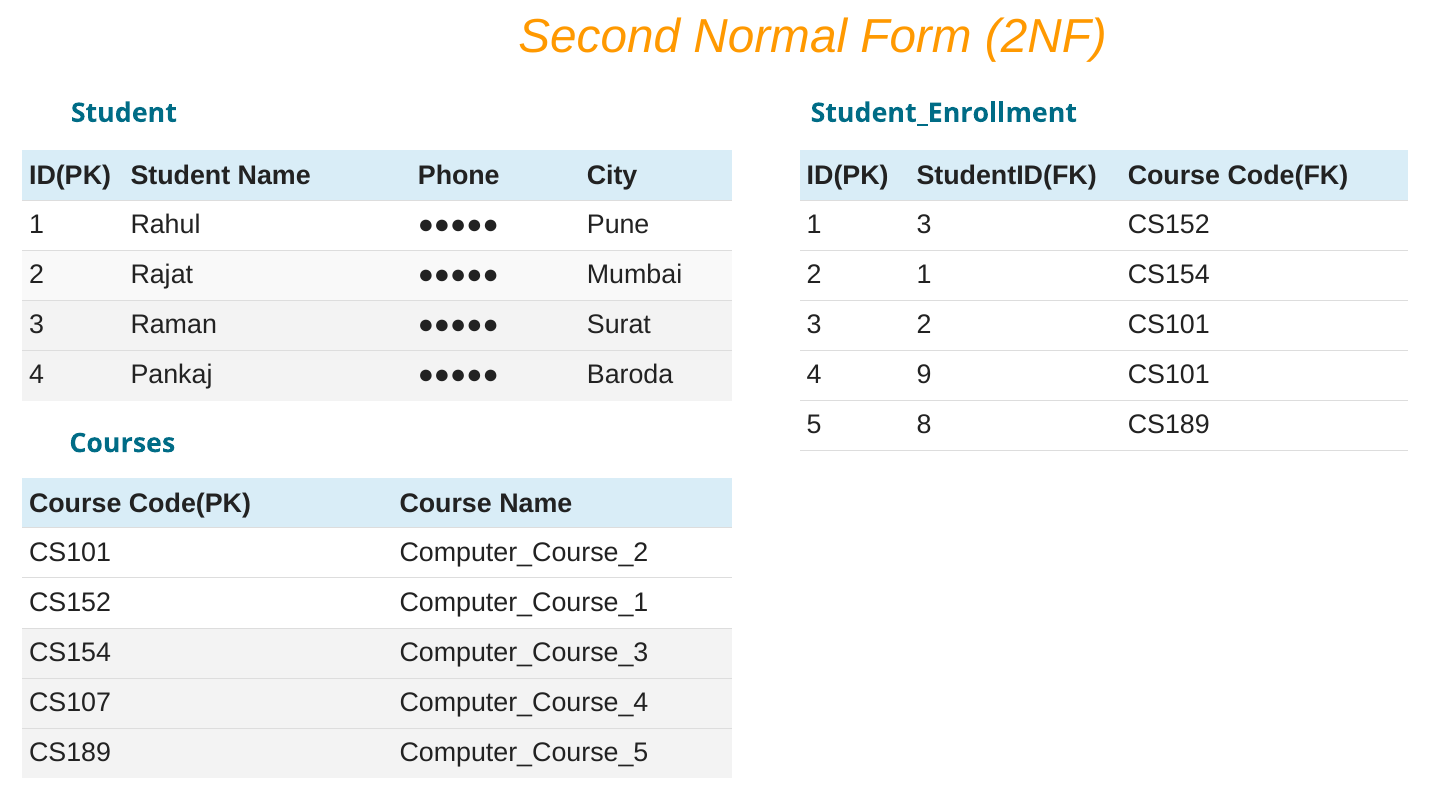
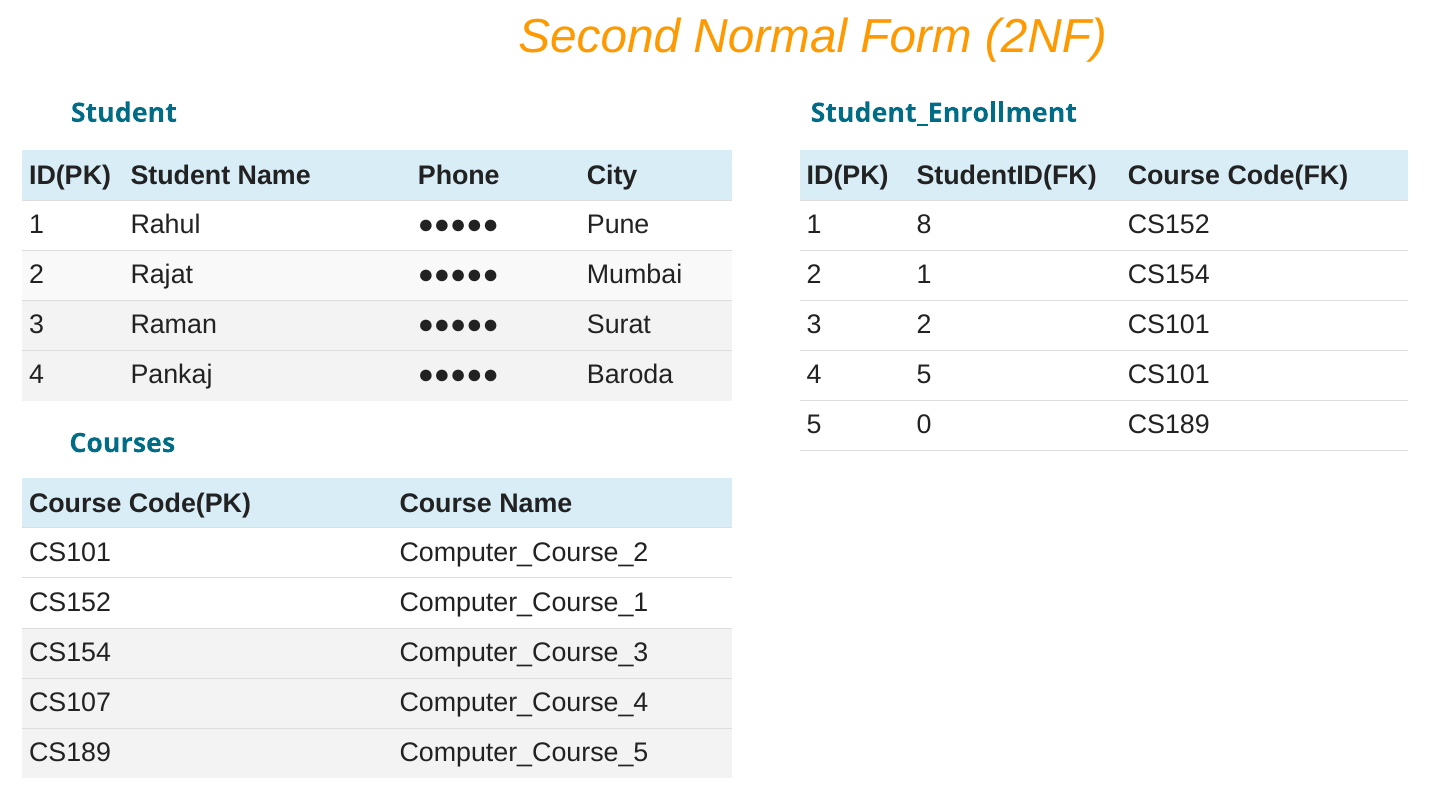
1 3: 3 -> 8
4 9: 9 -> 5
8: 8 -> 0
